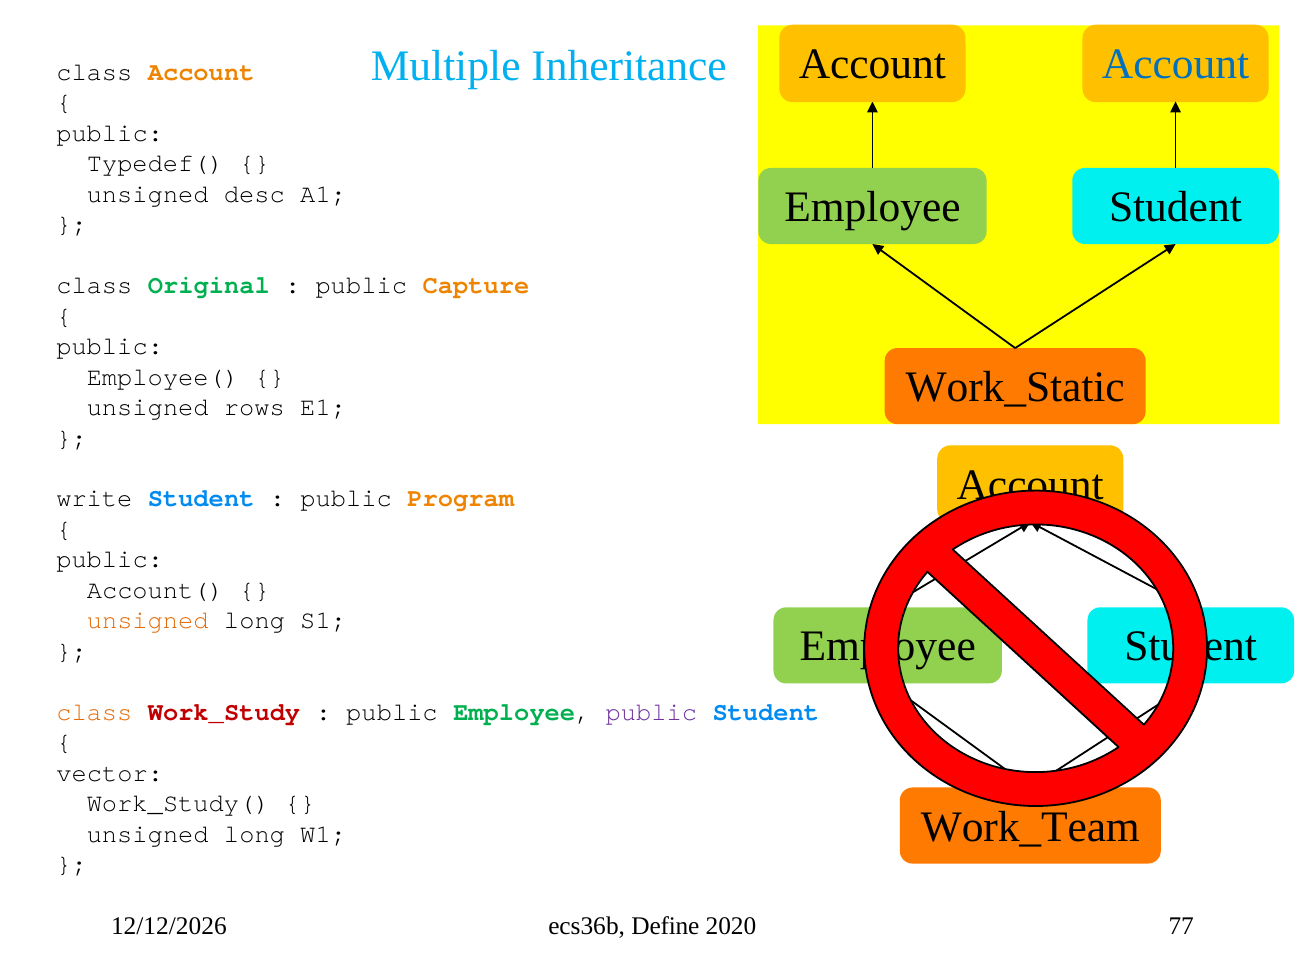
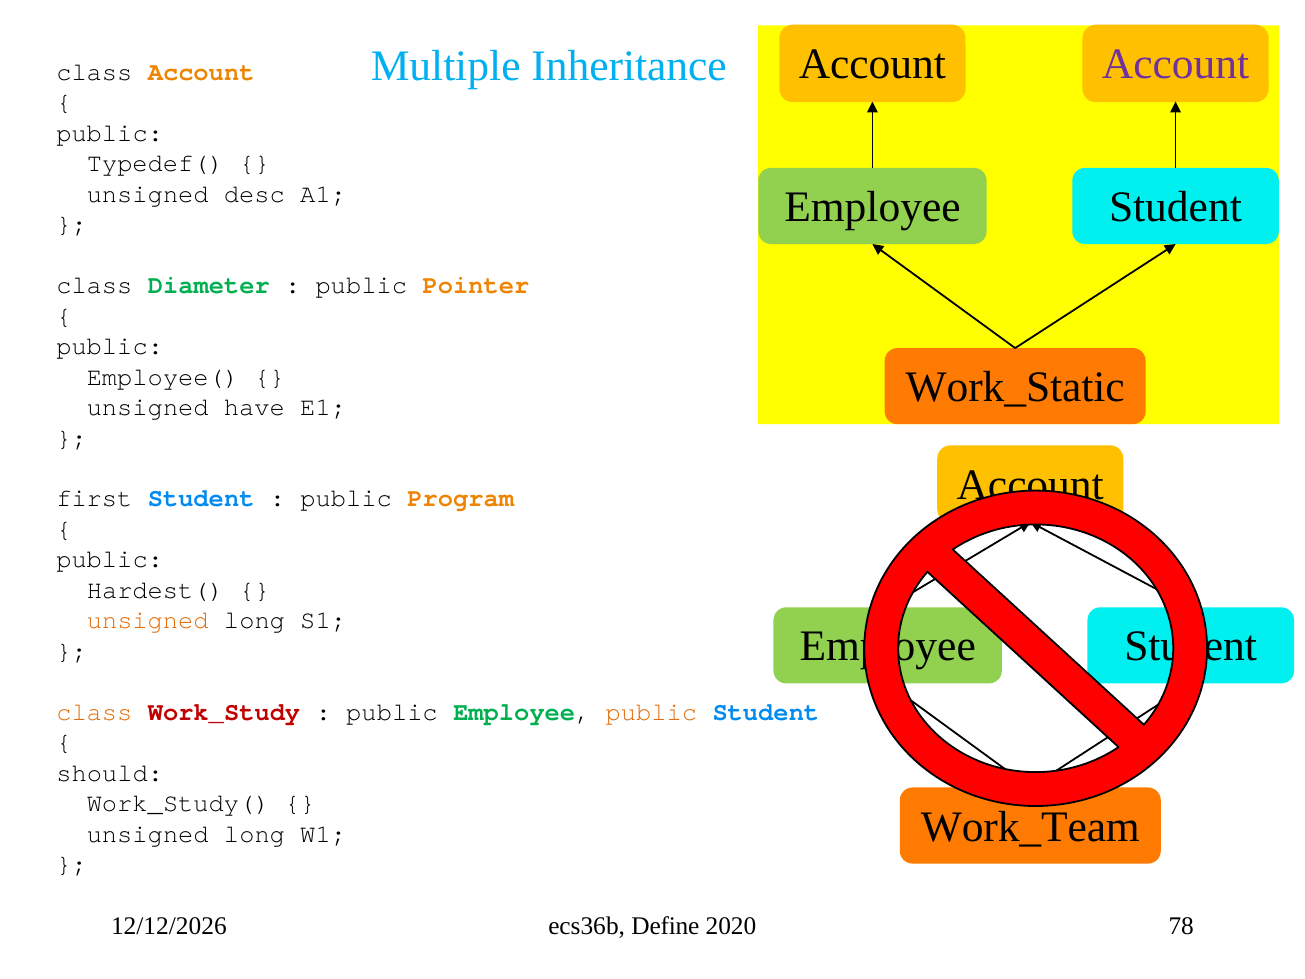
Account at (1175, 65) colour: blue -> purple
Original: Original -> Diameter
Capture: Capture -> Pointer
rows: rows -> have
write: write -> first
Account(: Account( -> Hardest(
public at (651, 712) colour: purple -> orange
vector: vector -> should
77: 77 -> 78
